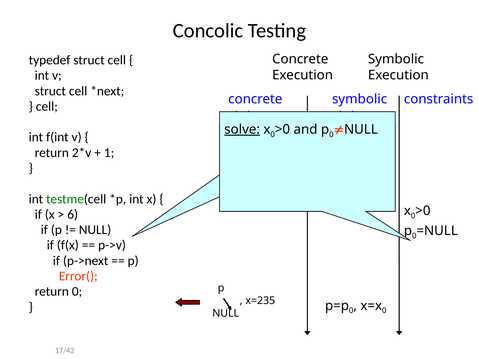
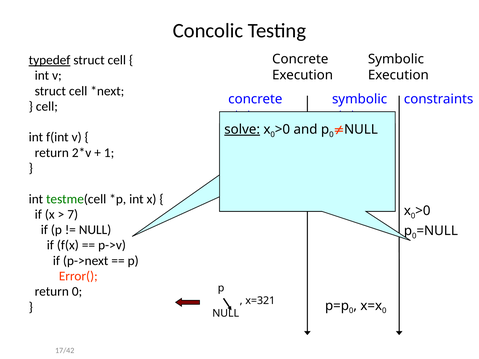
typedef underline: none -> present
6: 6 -> 7
x=235: x=235 -> x=321
